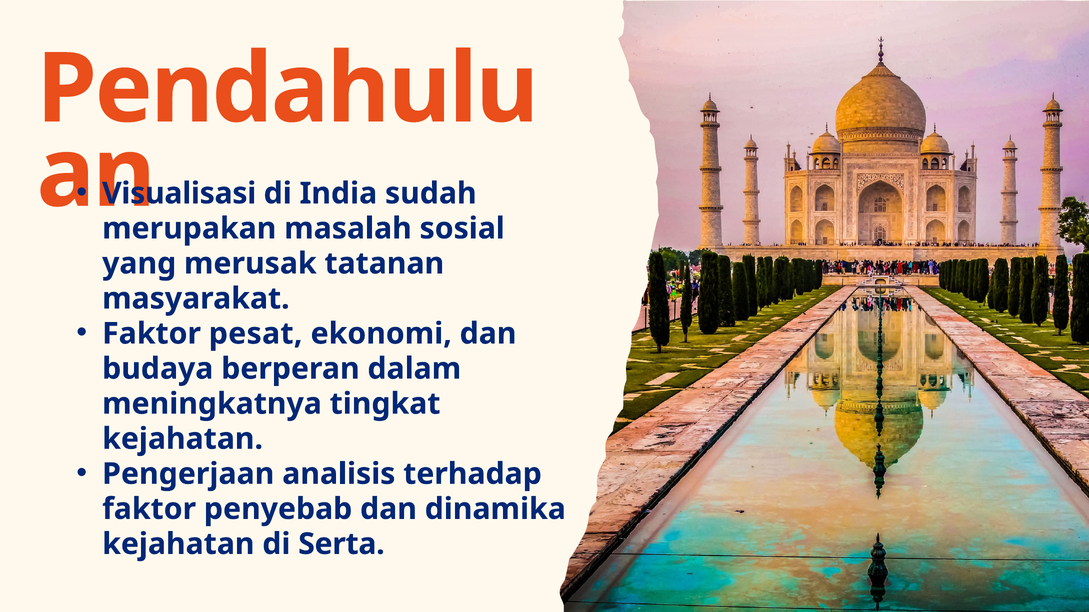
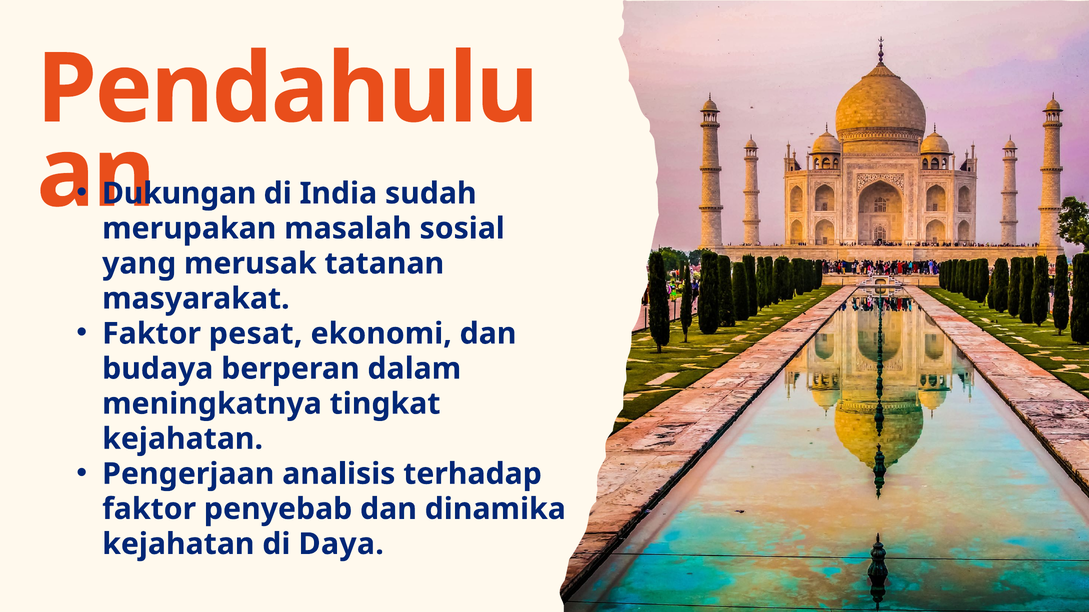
Visualisasi: Visualisasi -> Dukungan
Serta: Serta -> Daya
